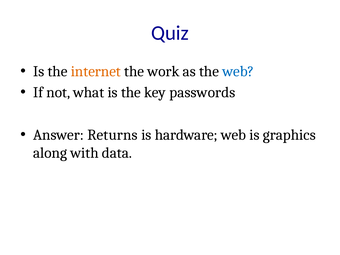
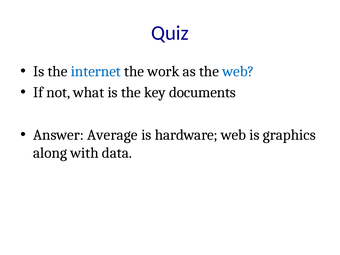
internet colour: orange -> blue
passwords: passwords -> documents
Returns: Returns -> Average
